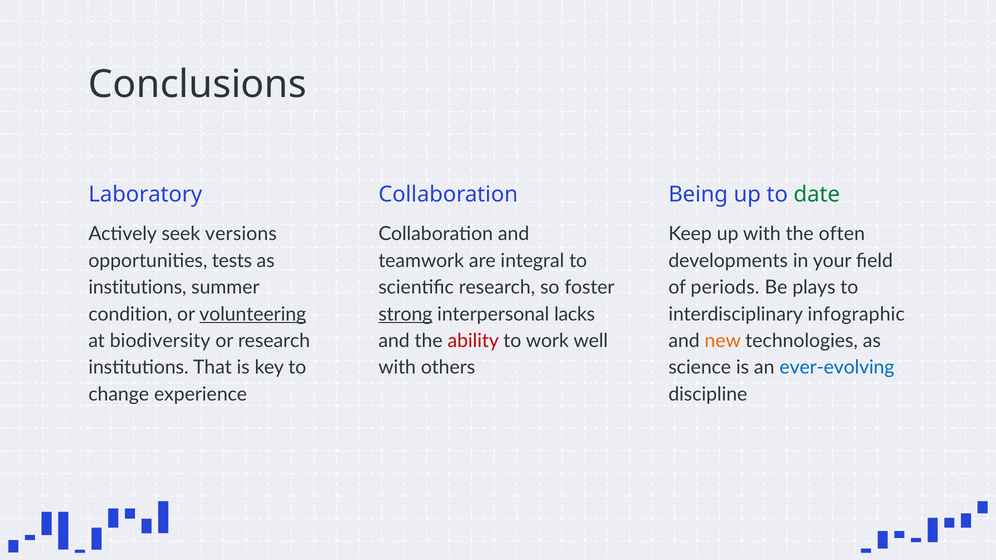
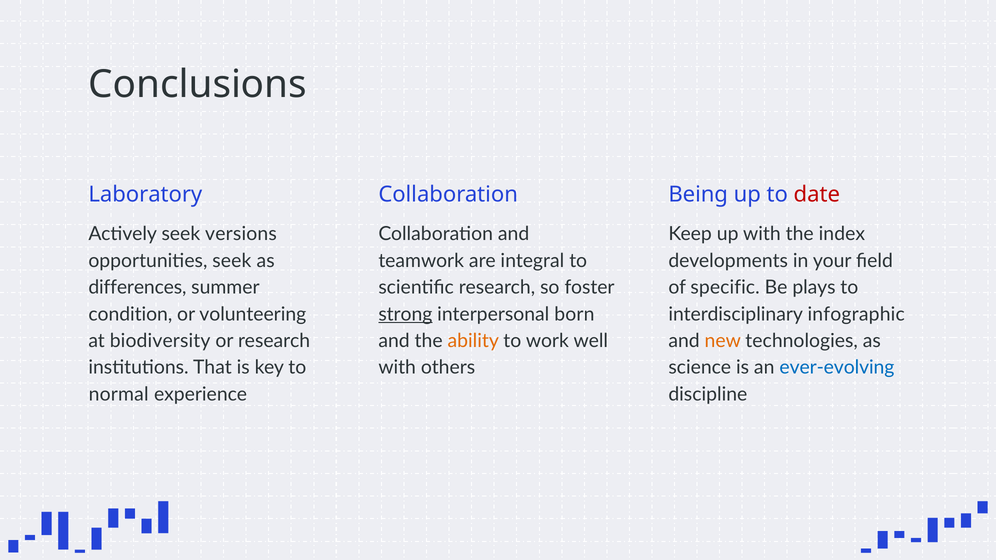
date colour: green -> red
often: often -> index
opportunities tests: tests -> seek
institutions at (137, 288): institutions -> differences
periods: periods -> specific
volunteering underline: present -> none
lacks: lacks -> born
ability colour: red -> orange
change: change -> normal
